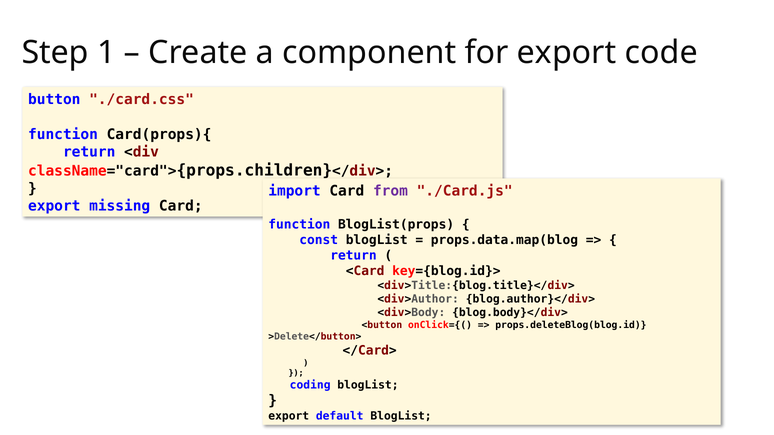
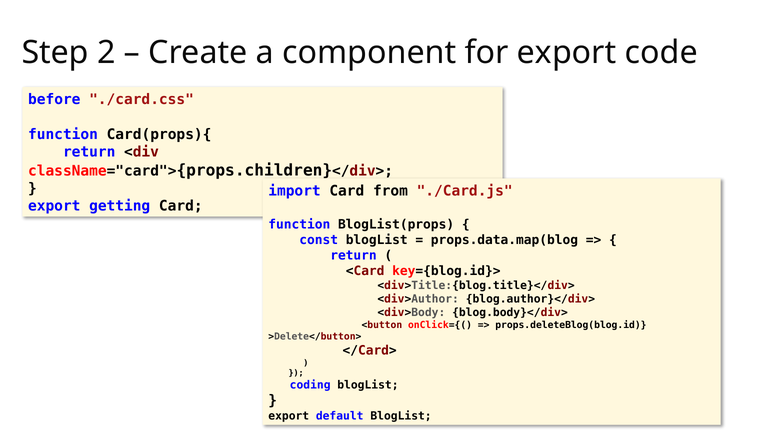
1: 1 -> 2
button: button -> before
from colour: purple -> black
missing: missing -> getting
